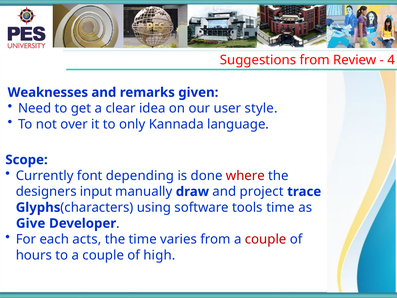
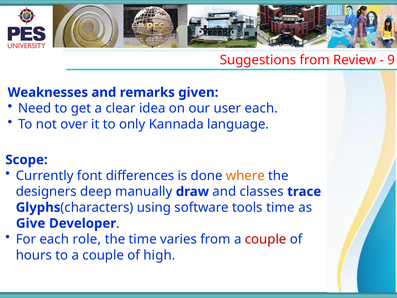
4: 4 -> 9
user style: style -> each
depending: depending -> differences
where colour: red -> orange
input: input -> deep
project: project -> classes
acts: acts -> role
